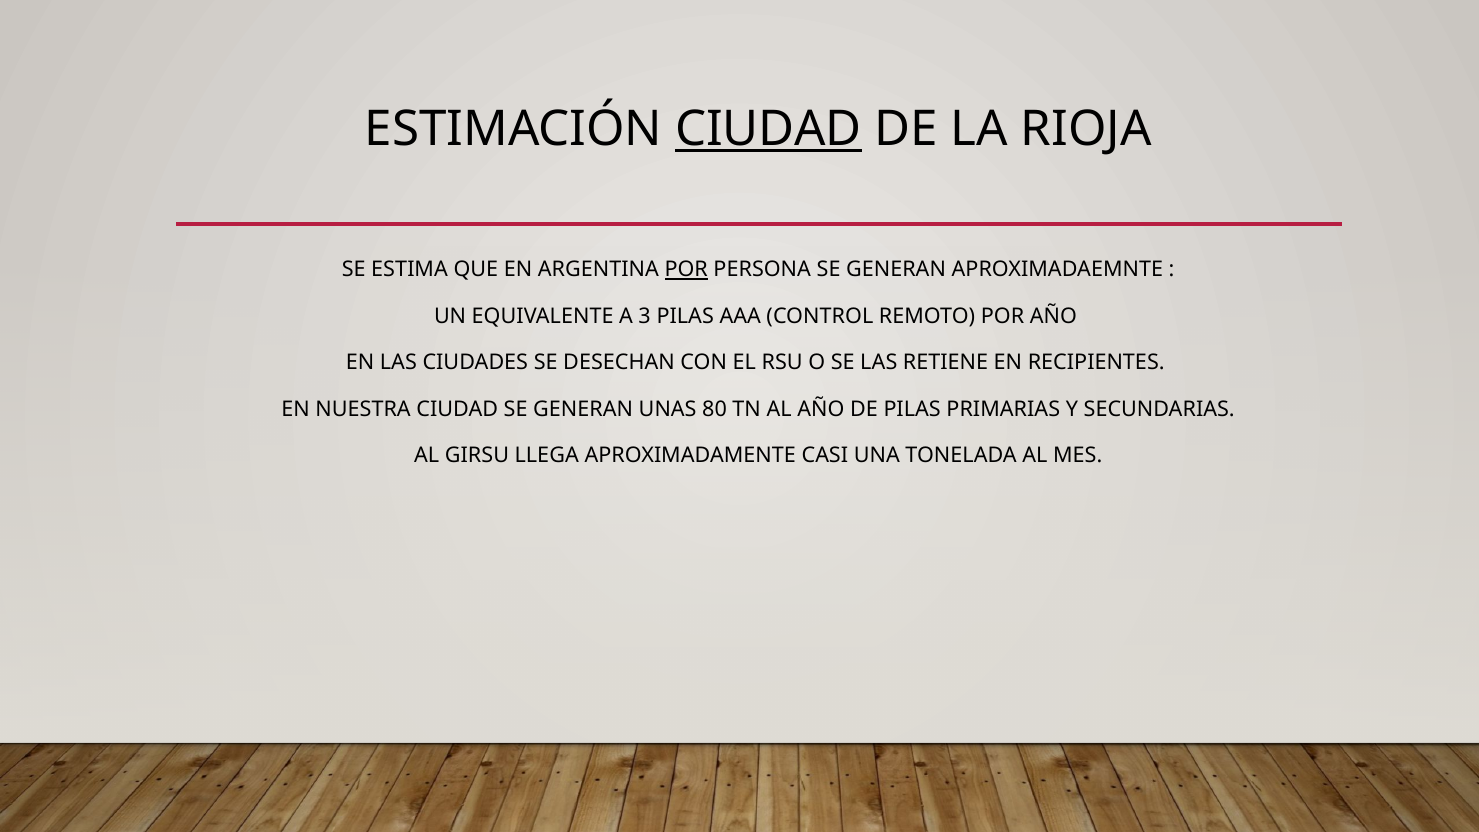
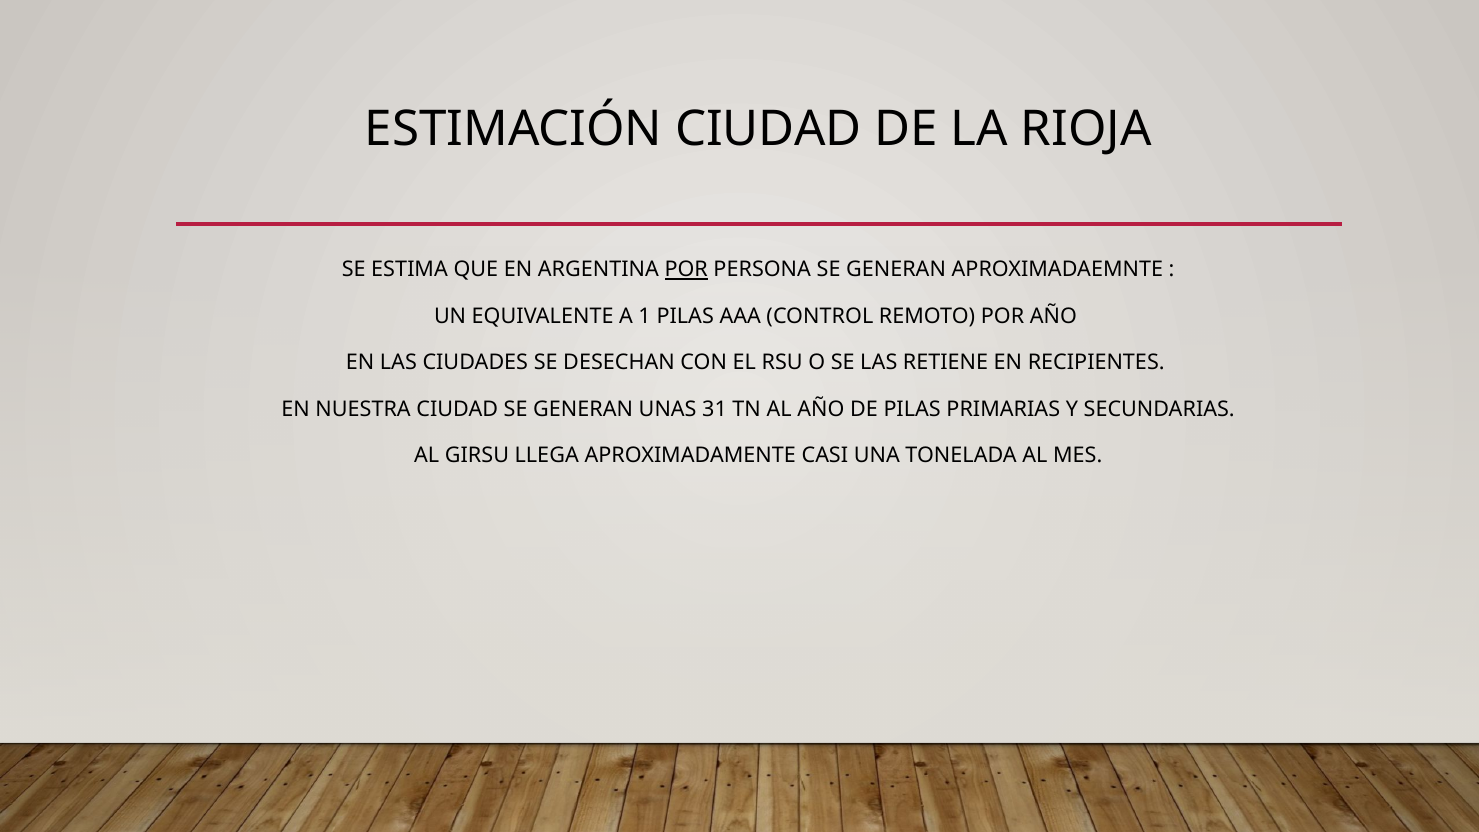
CIUDAD at (769, 130) underline: present -> none
3: 3 -> 1
80: 80 -> 31
